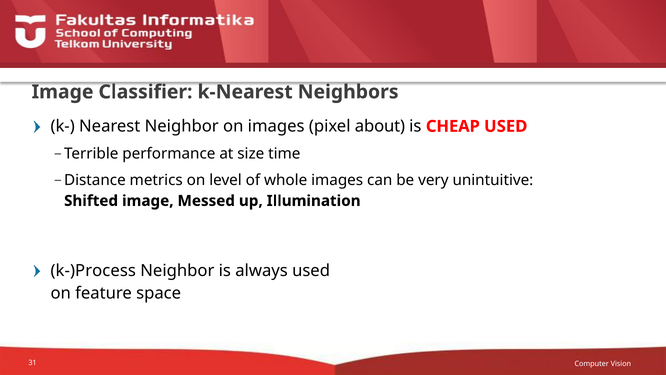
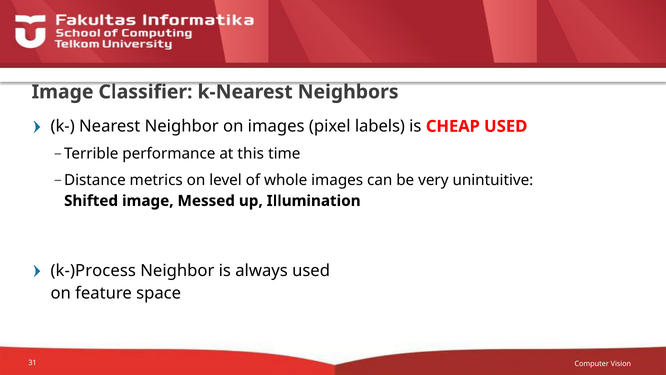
about: about -> labels
size: size -> this
